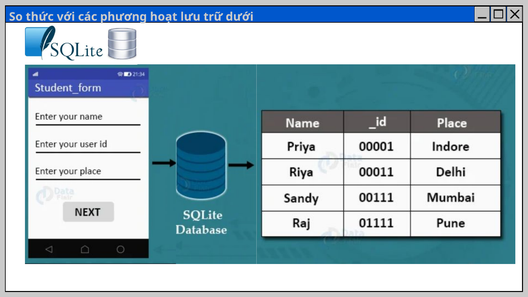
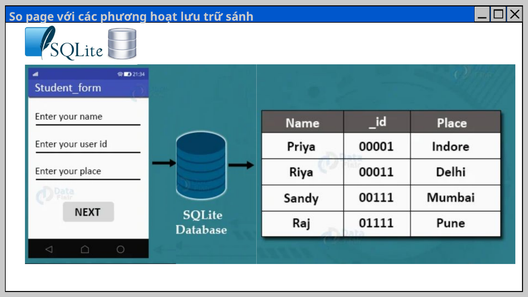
thức: thức -> page
dưới: dưới -> sánh
